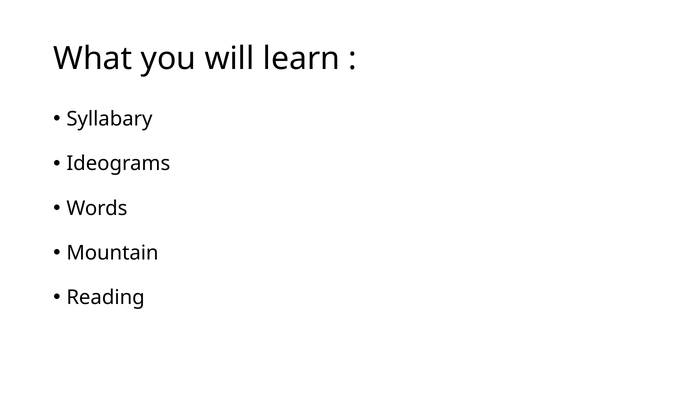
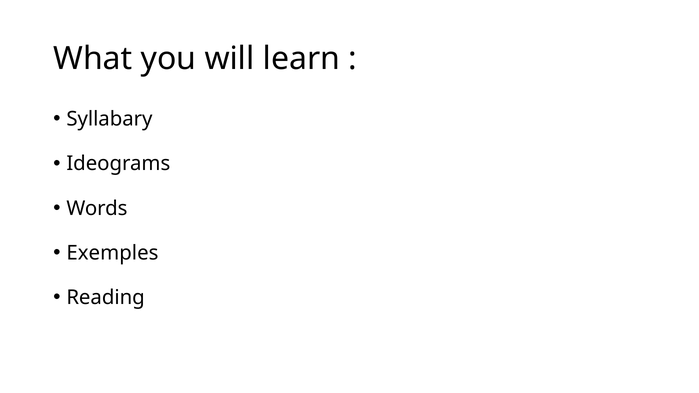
Mountain: Mountain -> Exemples
